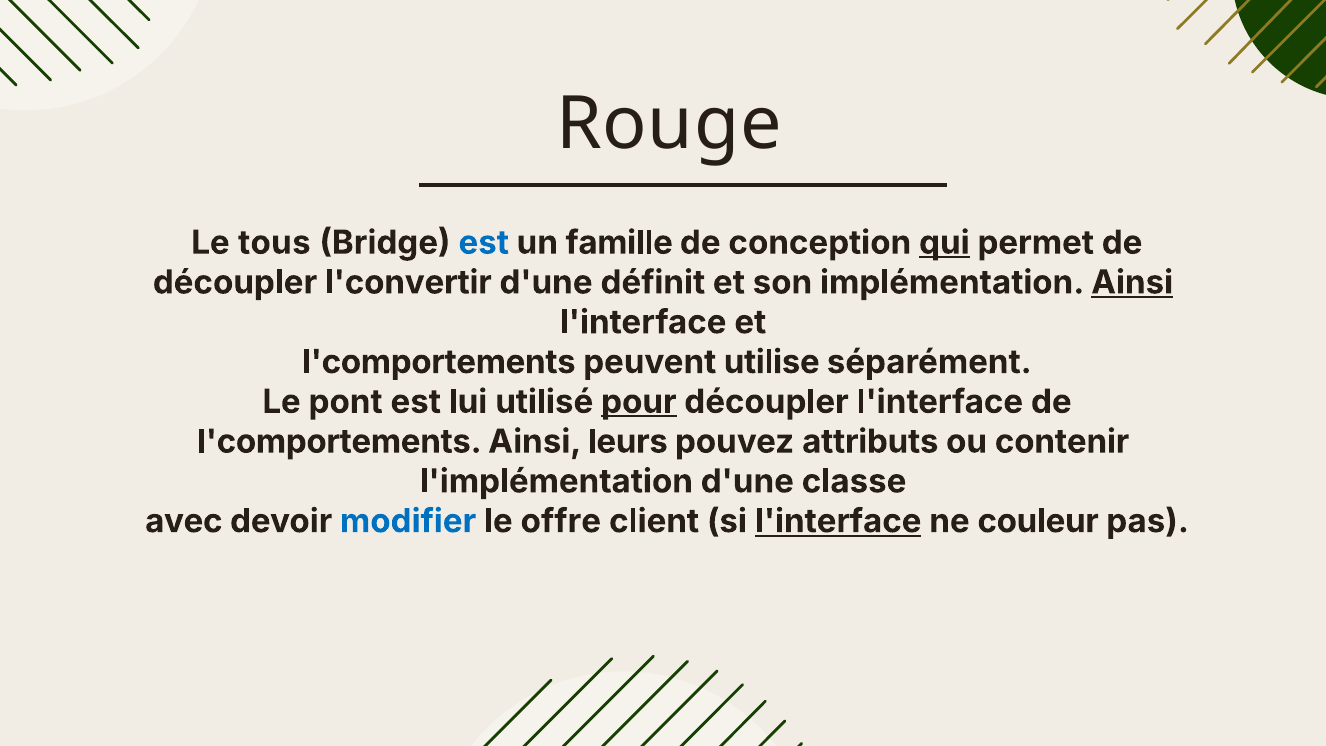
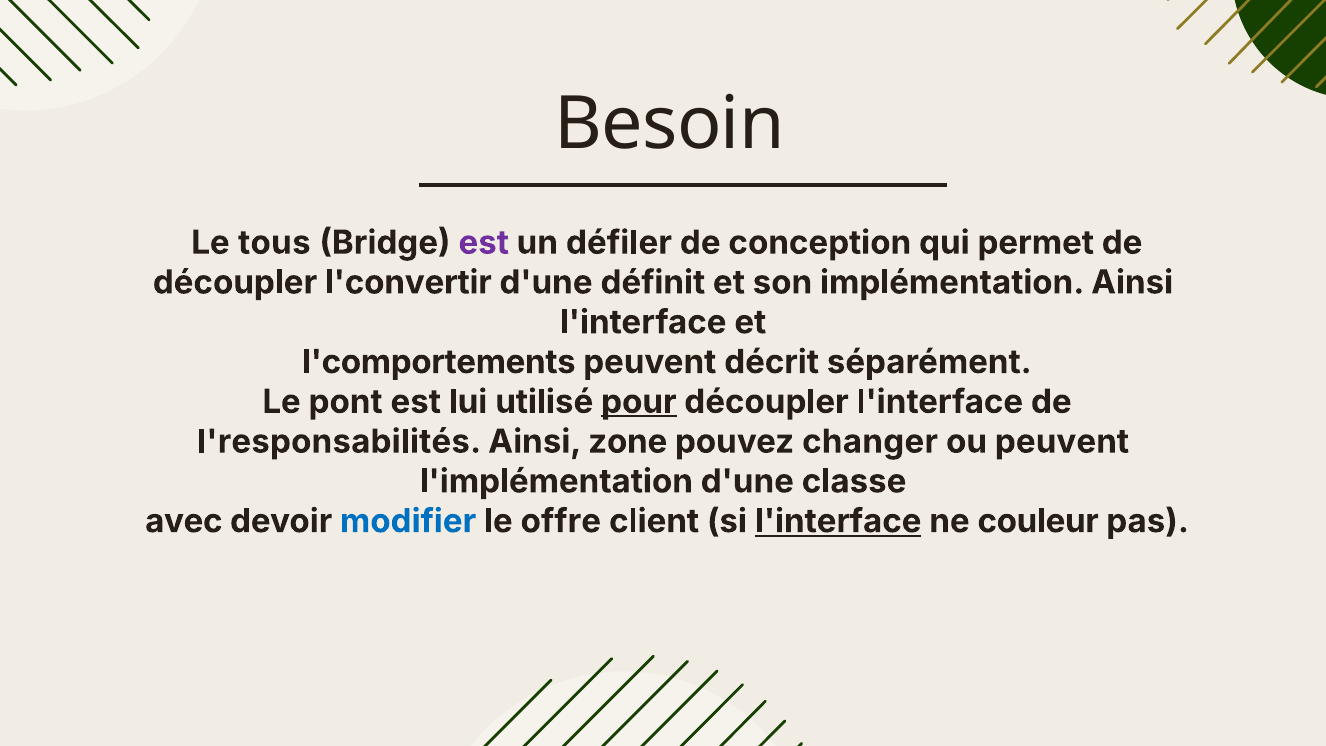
Rouge: Rouge -> Besoin
est at (484, 243) colour: blue -> purple
famille: famille -> défiler
qui underline: present -> none
Ainsi at (1132, 283) underline: present -> none
utilise: utilise -> décrit
l'comportements at (339, 442): l'comportements -> l'responsabilités
leurs: leurs -> zone
attributs: attributs -> changer
ou contenir: contenir -> peuvent
